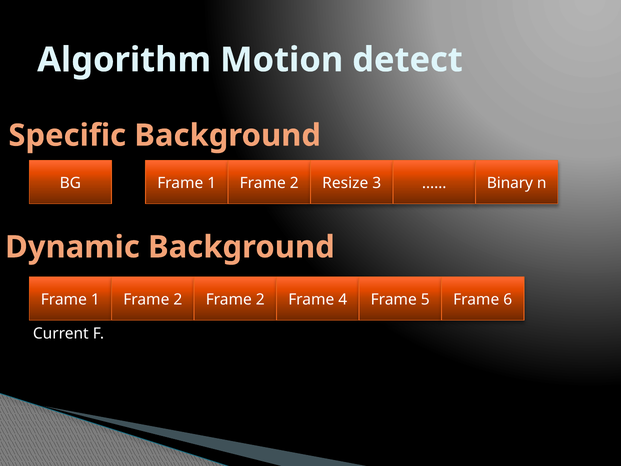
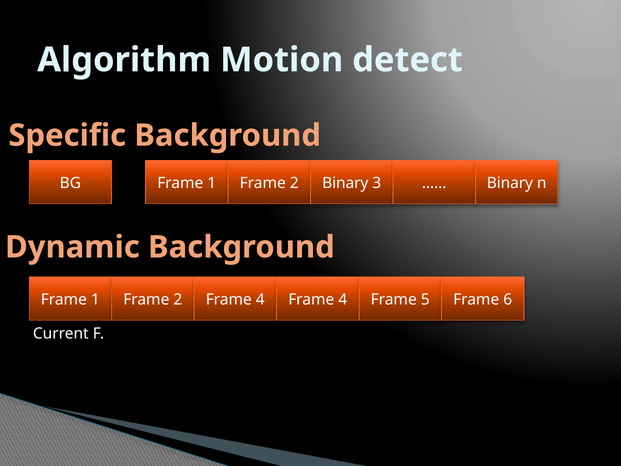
2 Resize: Resize -> Binary
2 Frame 2: 2 -> 4
